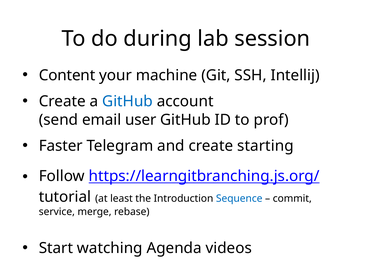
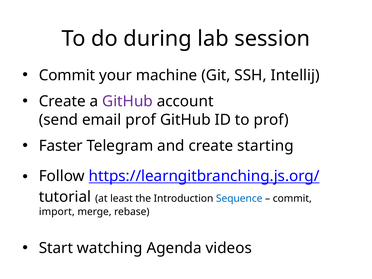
Content at (67, 75): Content -> Commit
GitHub at (127, 101) colour: blue -> purple
email user: user -> prof
service: service -> import
